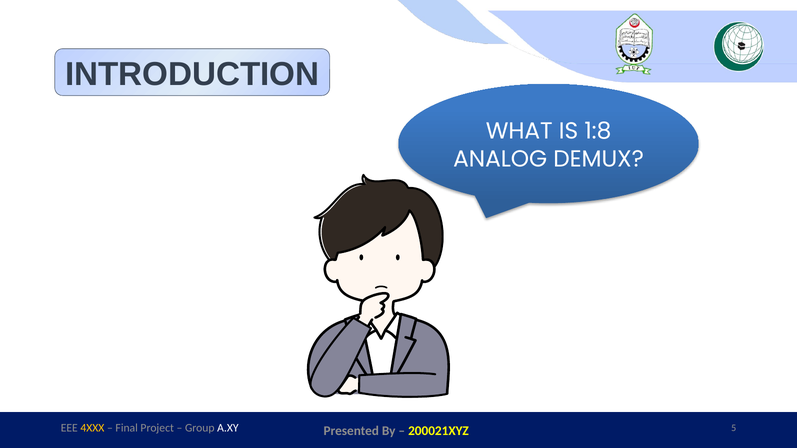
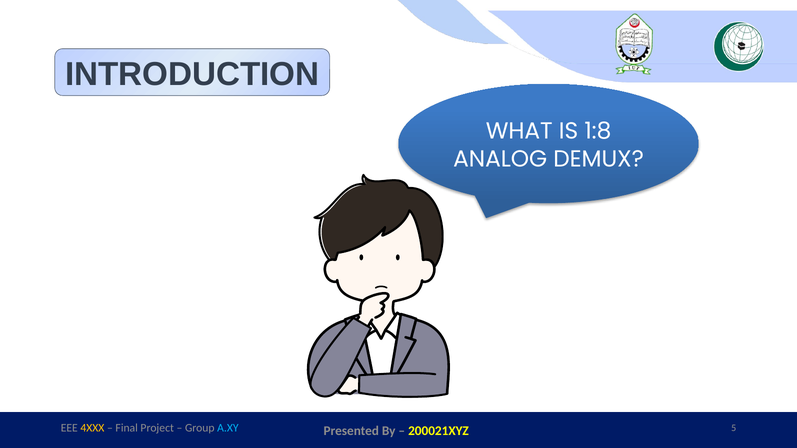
A.XY colour: white -> light blue
